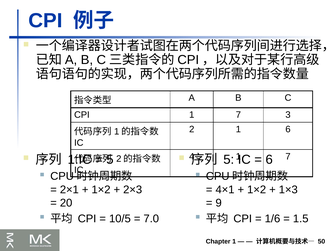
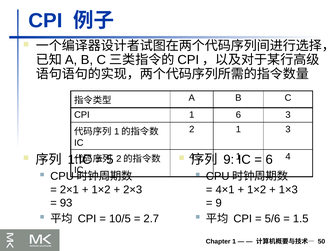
CPI 1 7: 7 -> 6
1 6: 6 -> 3
7 at (288, 157): 7 -> 4
5 at (229, 160): 5 -> 9
20: 20 -> 93
7.0: 7.0 -> 2.7
1/6: 1/6 -> 5/6
